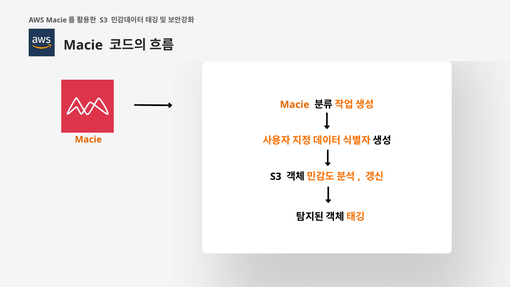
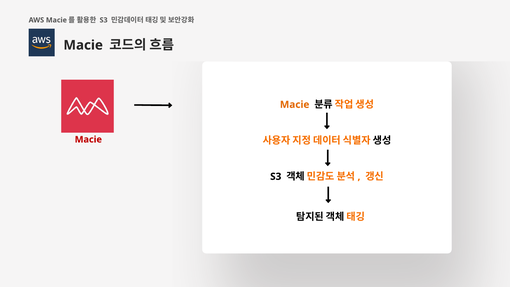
Macie at (88, 139) colour: orange -> red
